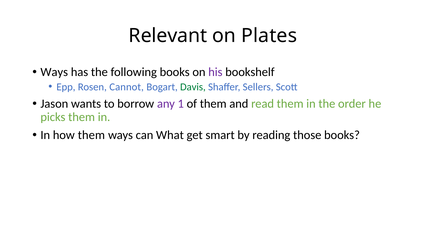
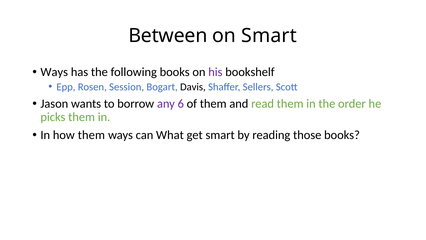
Relevant: Relevant -> Between
on Plates: Plates -> Smart
Cannot: Cannot -> Session
Davis colour: green -> black
1: 1 -> 6
